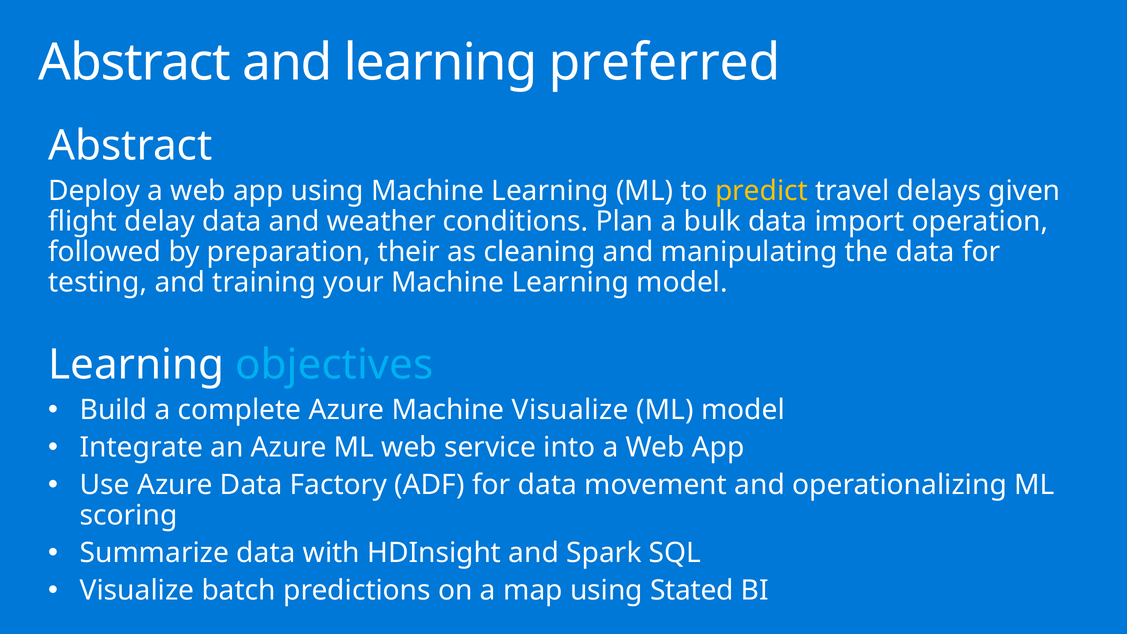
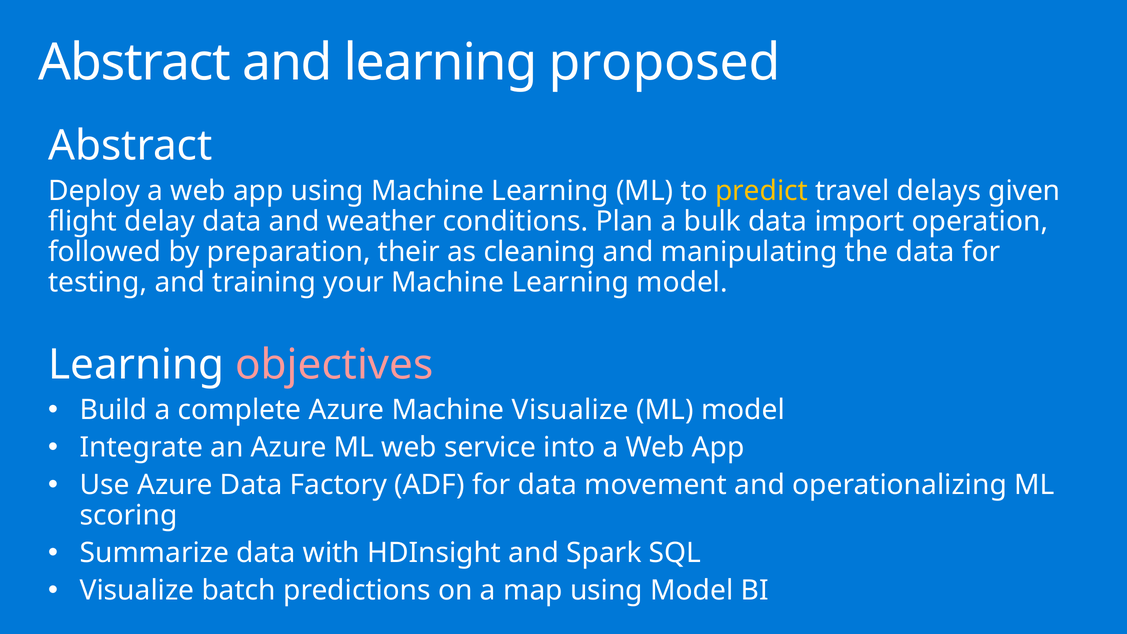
preferred: preferred -> proposed
objectives colour: light blue -> pink
using Stated: Stated -> Model
